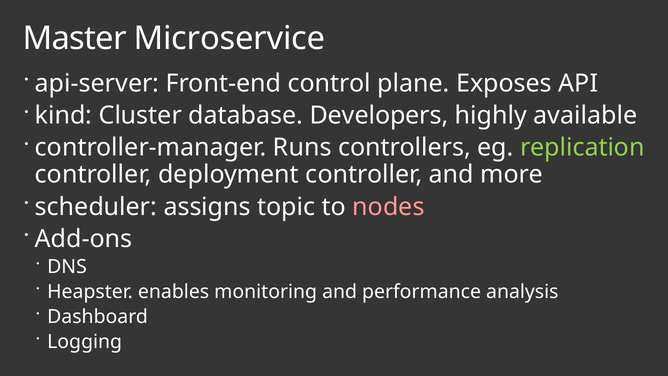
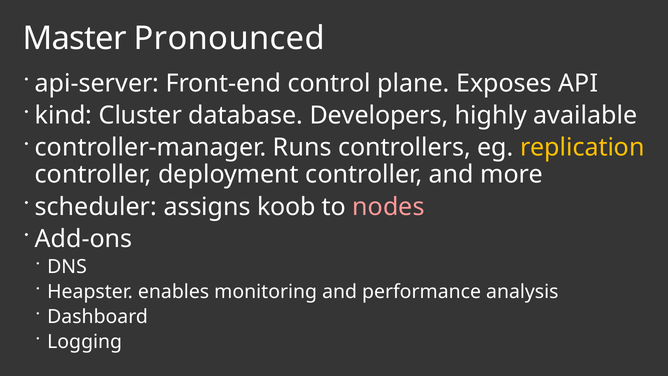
Microservice: Microservice -> Pronounced
replication colour: light green -> yellow
topic: topic -> koob
